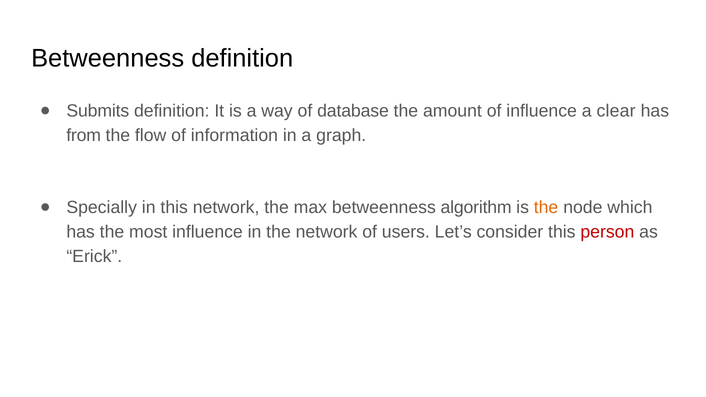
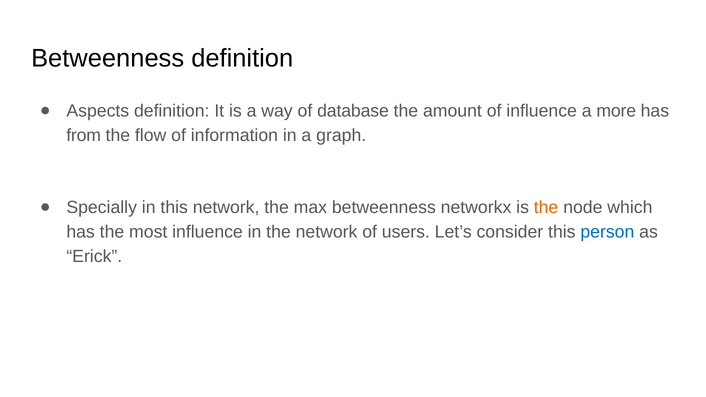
Submits: Submits -> Aspects
clear: clear -> more
algorithm: algorithm -> networkx
person colour: red -> blue
